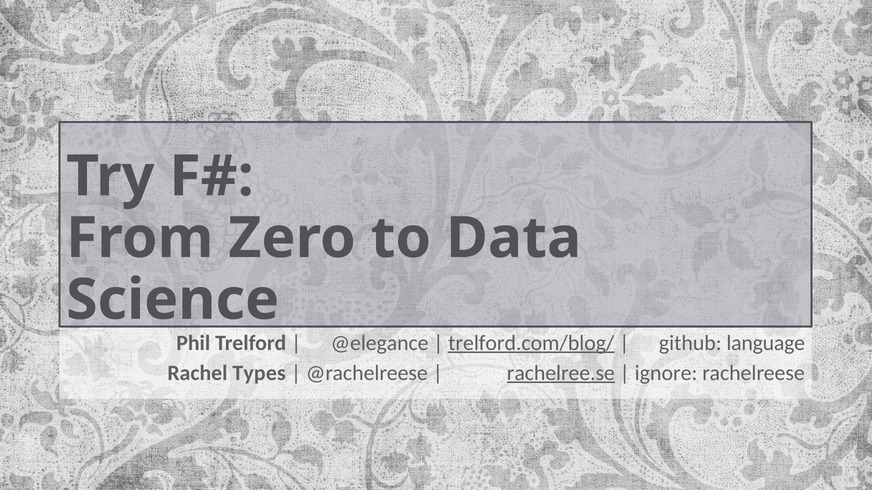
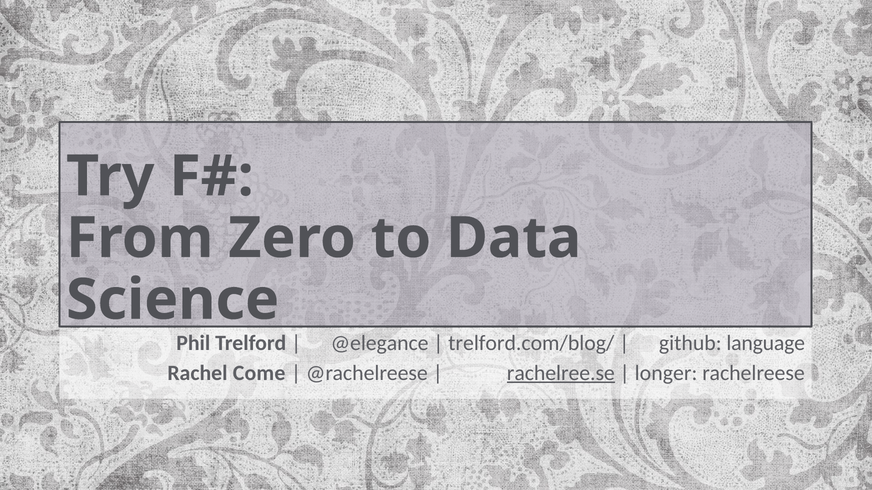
trelford.com/blog/ underline: present -> none
Types: Types -> Come
ignore: ignore -> longer
